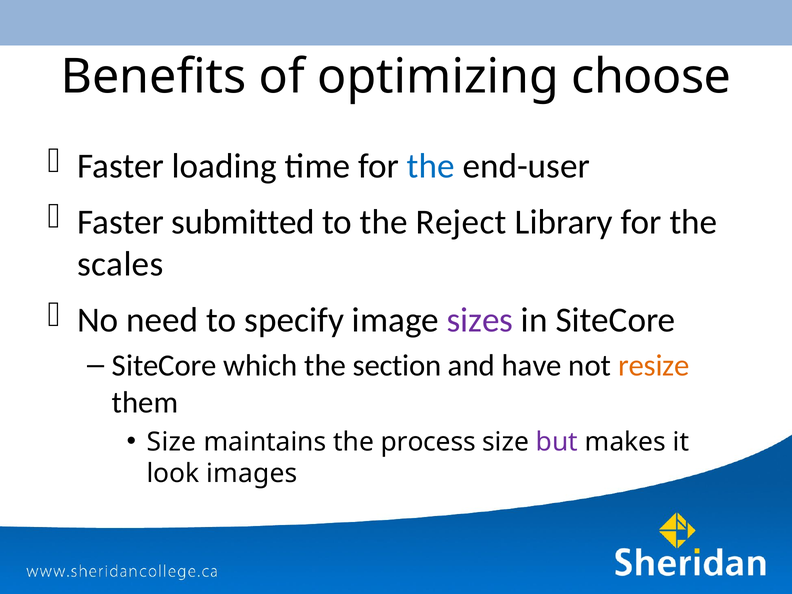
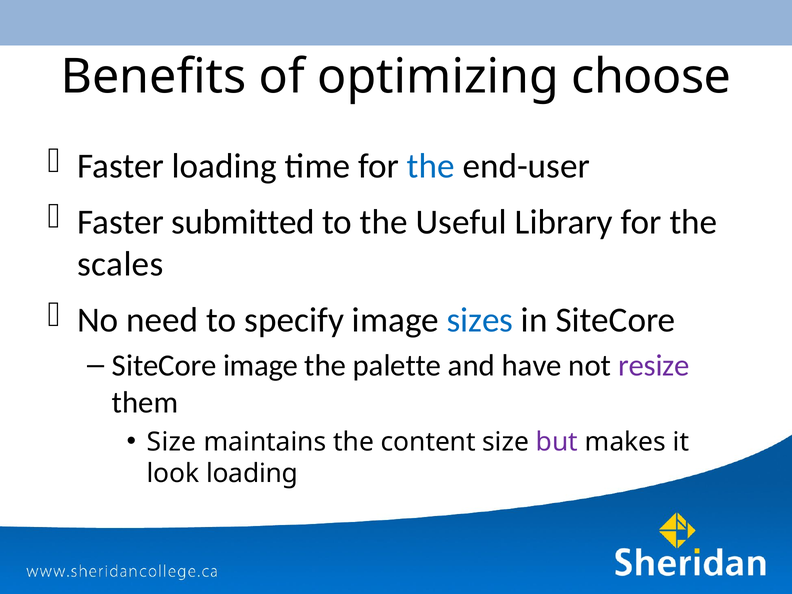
Reject: Reject -> Useful
sizes colour: purple -> blue
SiteCore which: which -> image
section: section -> palette
resize colour: orange -> purple
process: process -> content
look images: images -> loading
